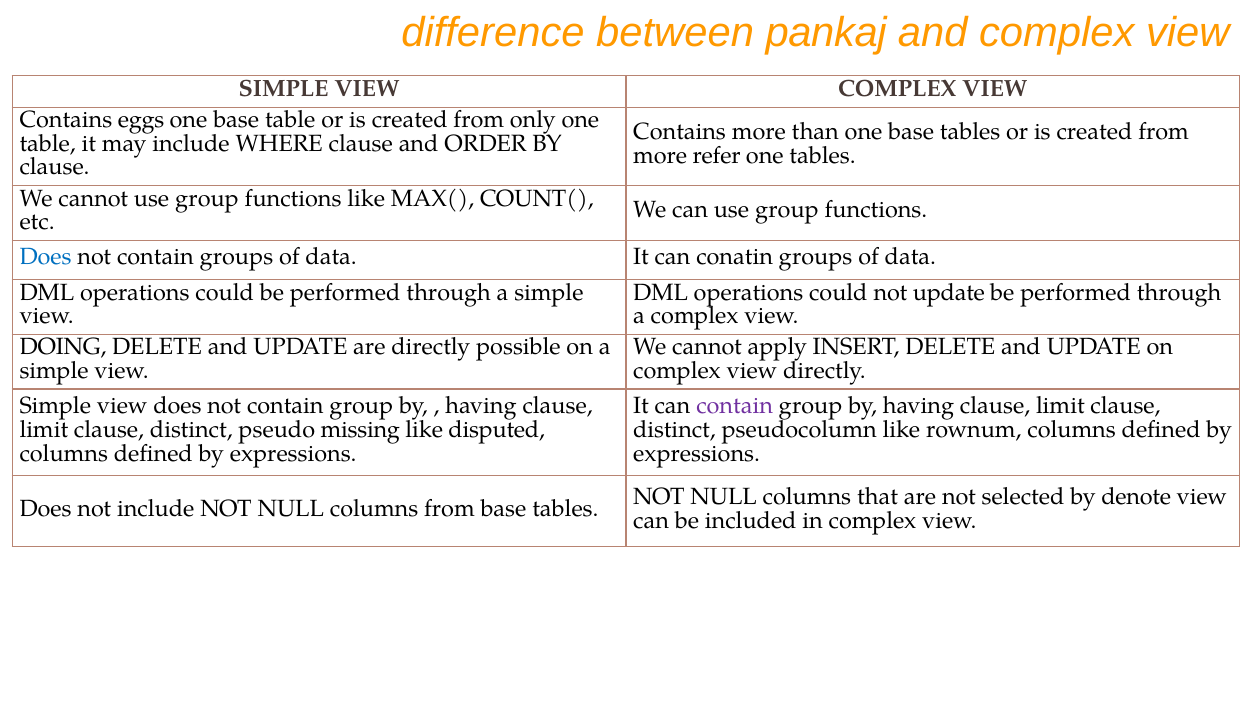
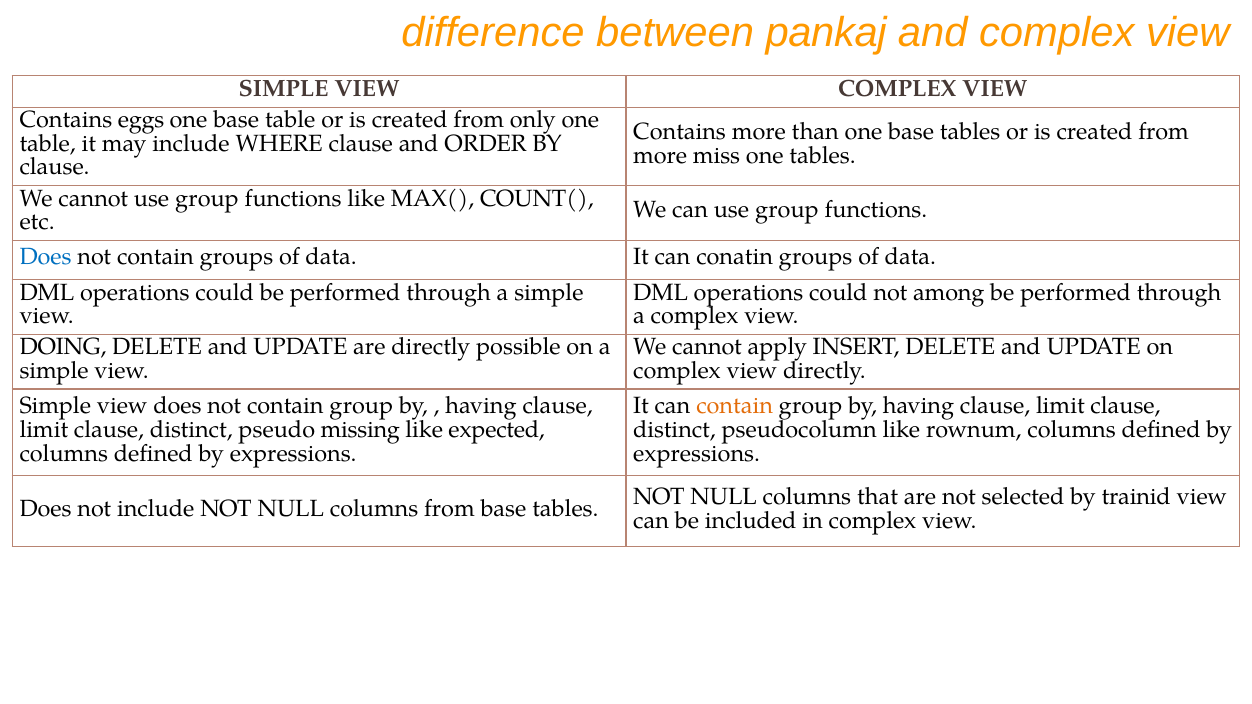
refer: refer -> miss
not update: update -> among
contain at (735, 406) colour: purple -> orange
disputed: disputed -> expected
denote: denote -> trainid
